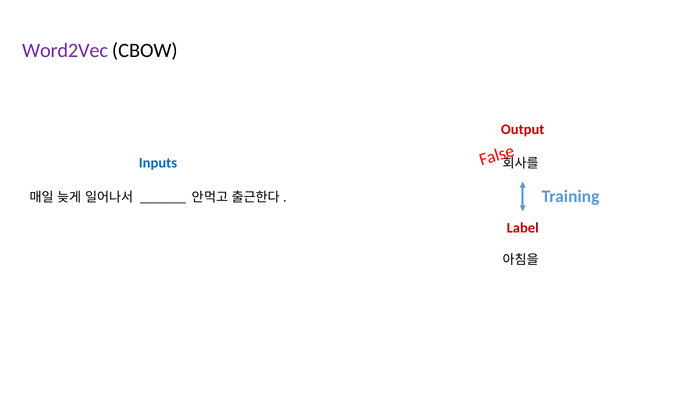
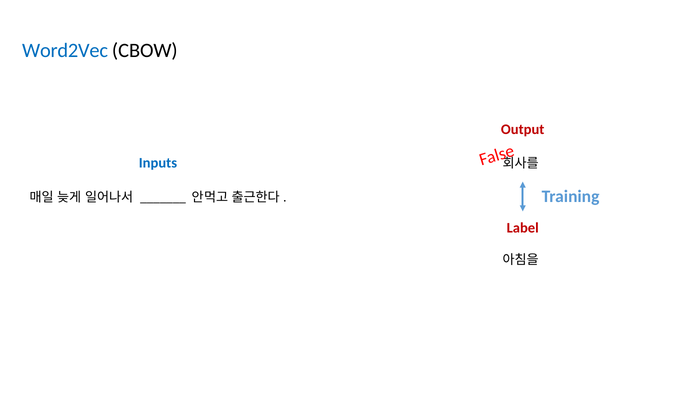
Word2Vec colour: purple -> blue
